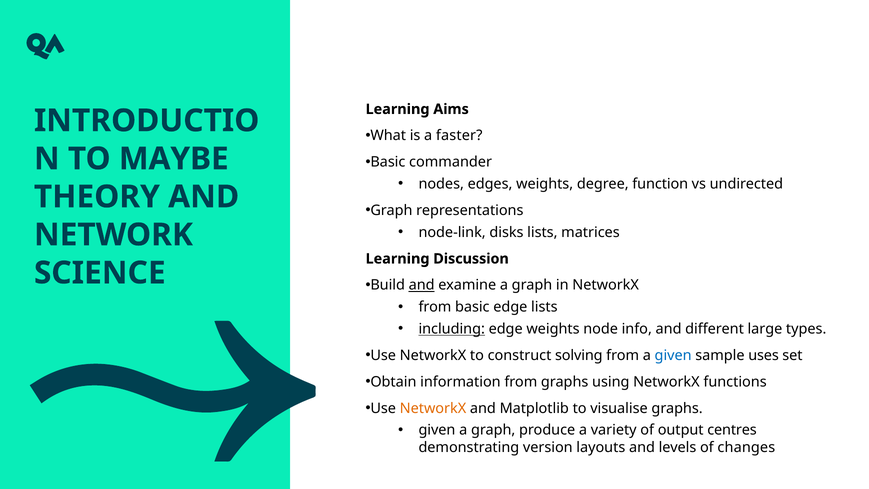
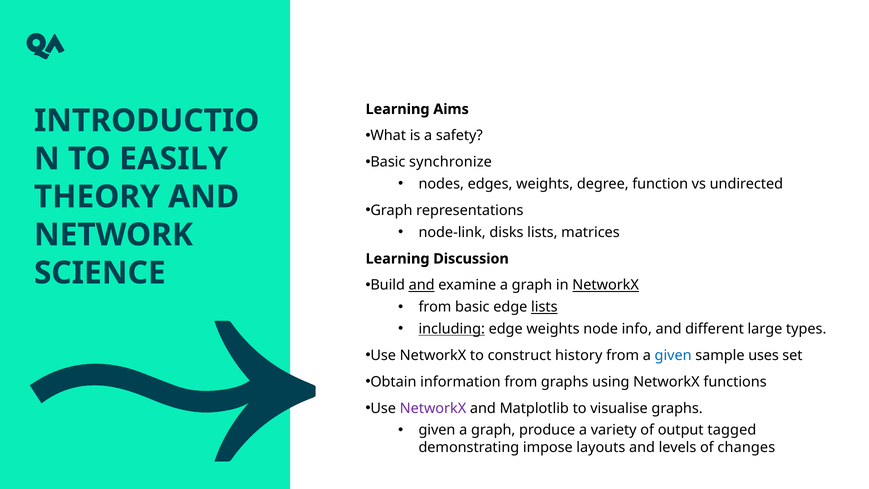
faster: faster -> safety
MAYBE: MAYBE -> EASILY
commander: commander -> synchronize
NetworkX at (606, 285) underline: none -> present
lists at (544, 307) underline: none -> present
solving: solving -> history
NetworkX at (433, 408) colour: orange -> purple
centres: centres -> tagged
version: version -> impose
